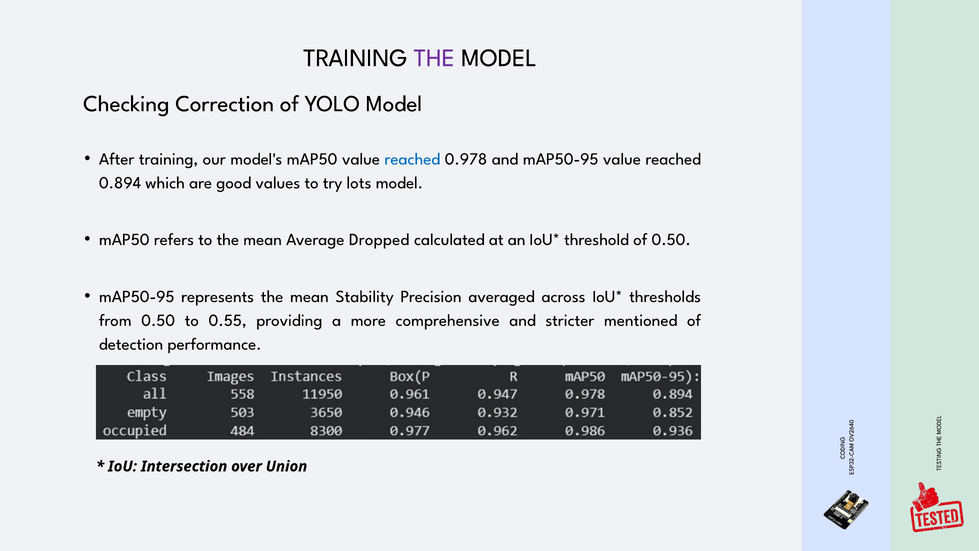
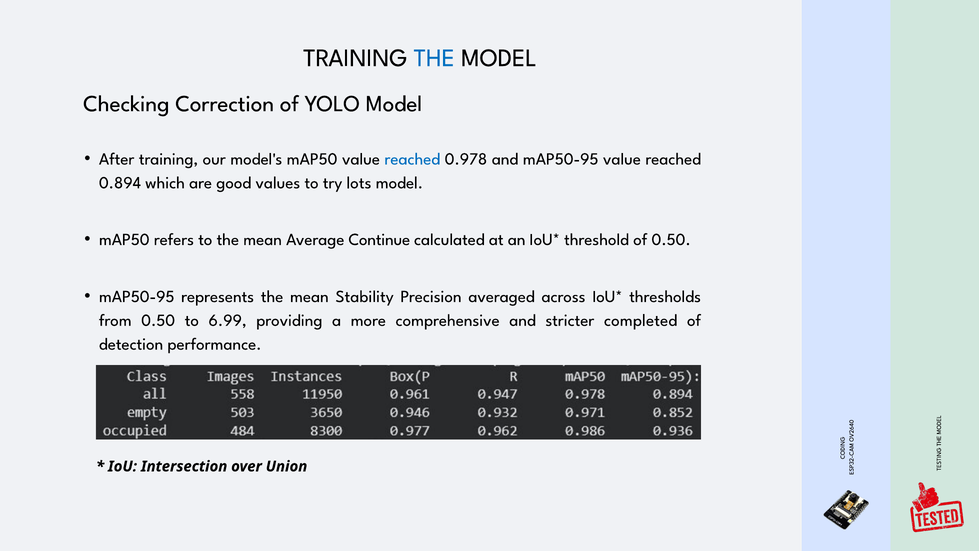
THE at (434, 58) colour: purple -> blue
Dropped: Dropped -> Continue
0.55: 0.55 -> 6.99
mentioned: mentioned -> completed
